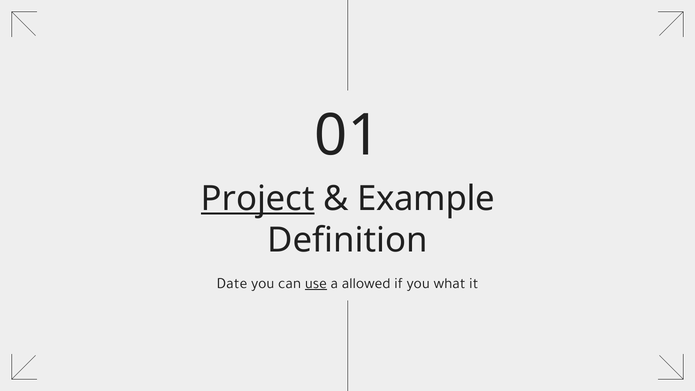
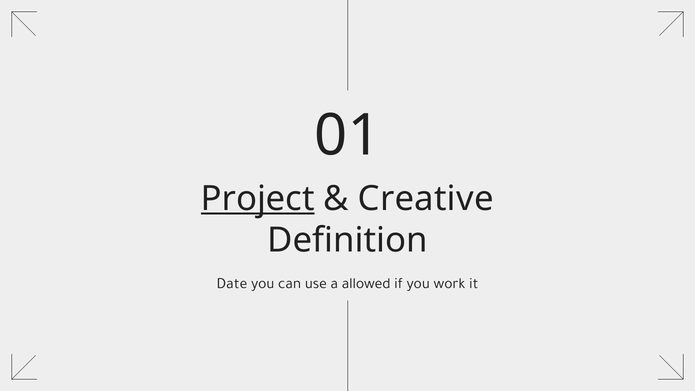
Example: Example -> Creative
use underline: present -> none
what: what -> work
